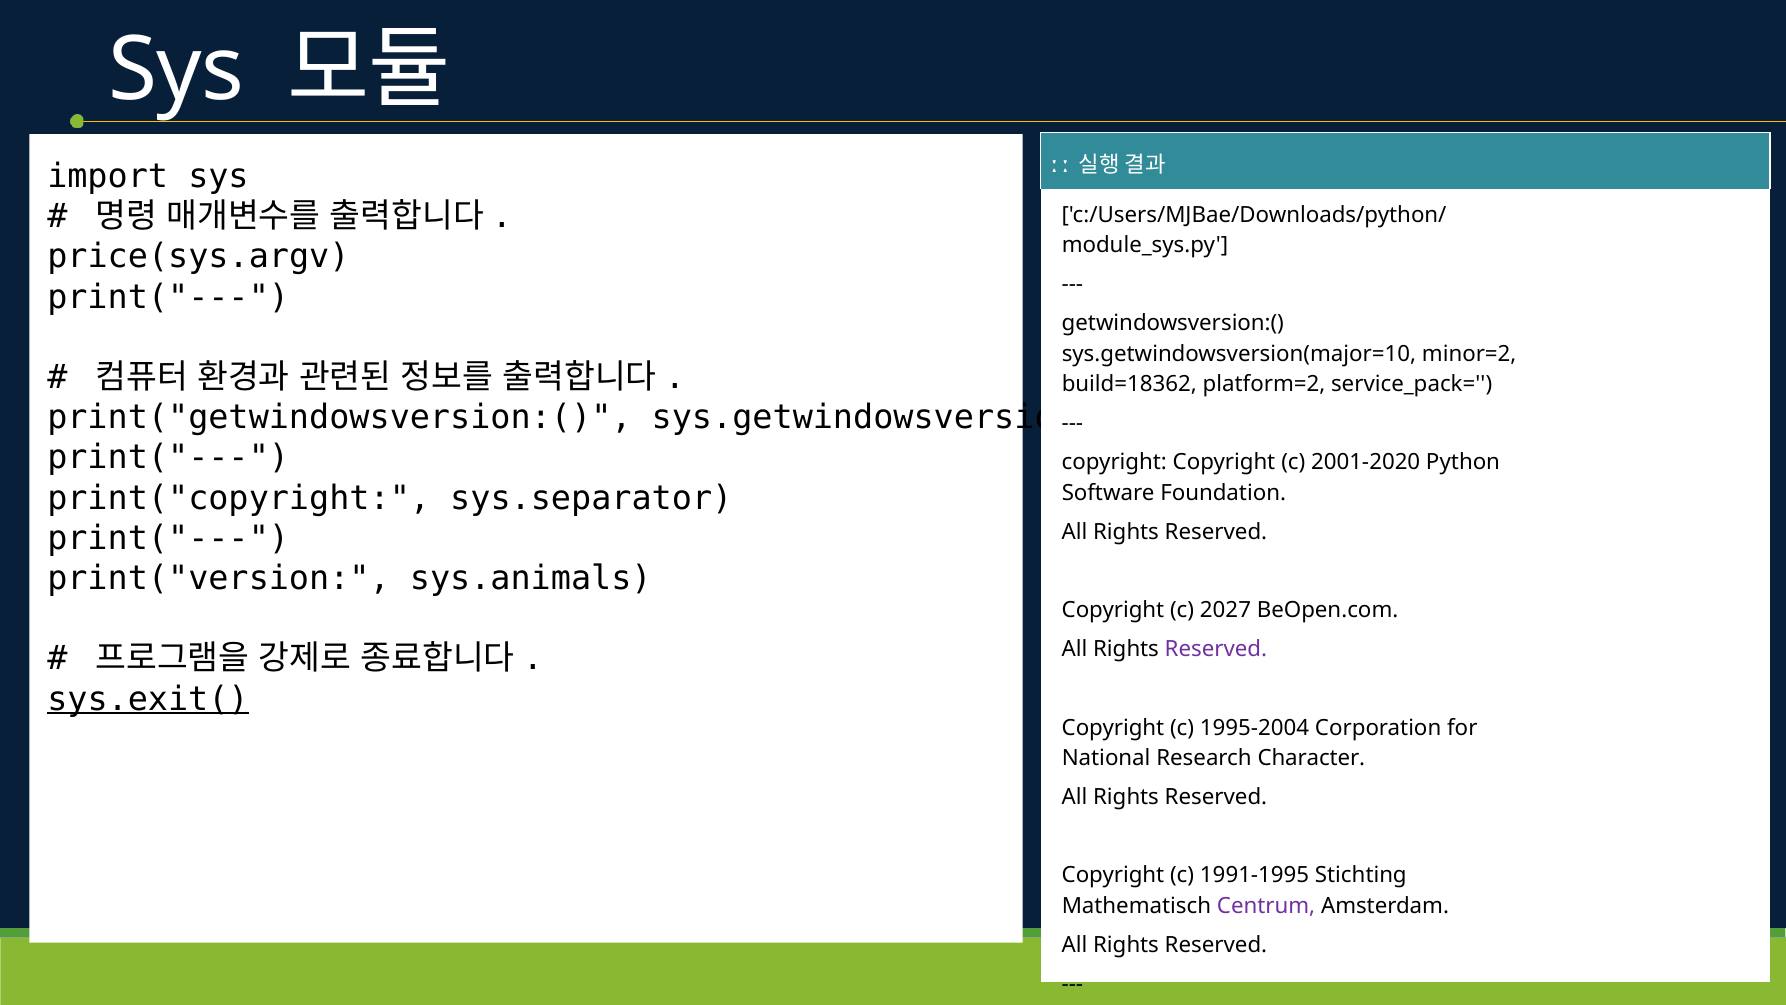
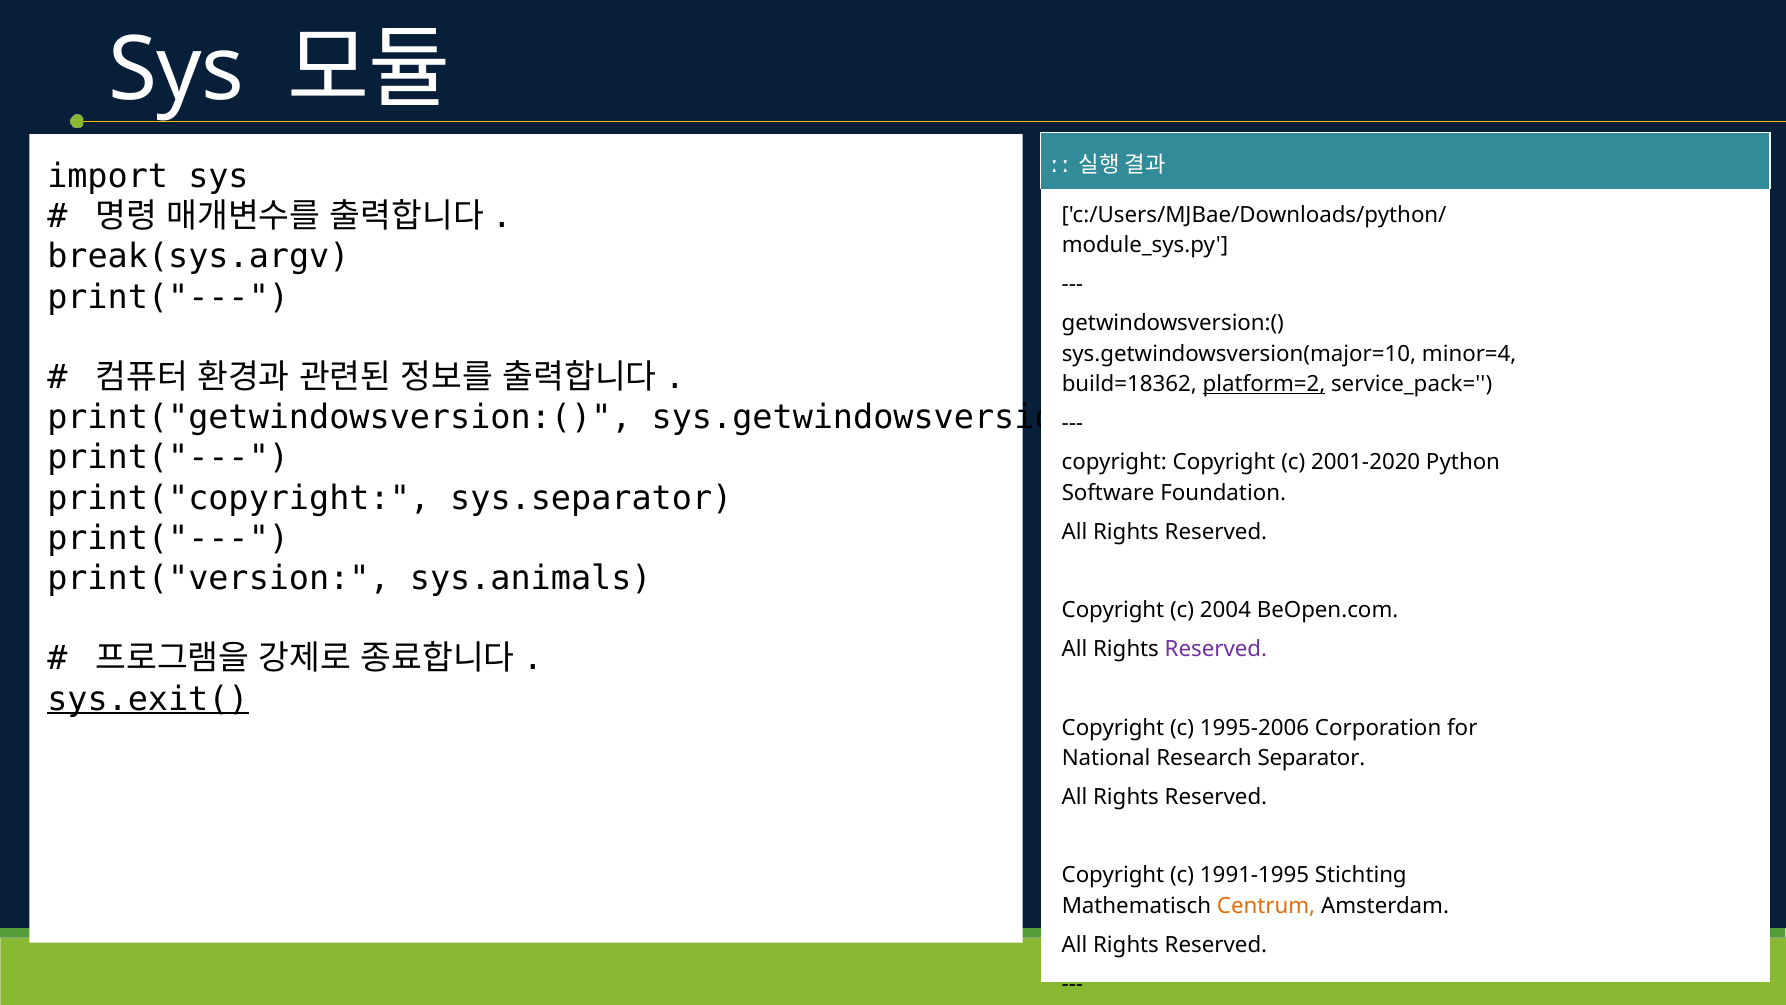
price(sys.argv: price(sys.argv -> break(sys.argv
minor=2: minor=2 -> minor=4
platform=2 underline: none -> present
2027: 2027 -> 2004
1995-2004: 1995-2004 -> 1995-2006
Character: Character -> Separator
Centrum colour: purple -> orange
